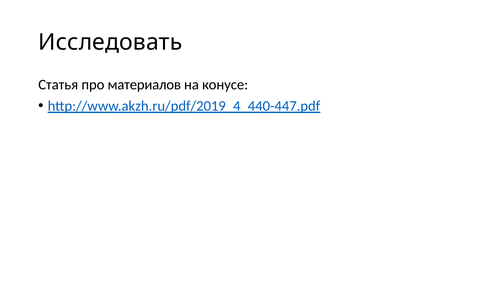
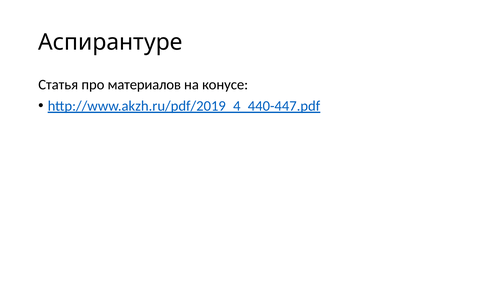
Исследовать: Исследовать -> Аспирантуре
